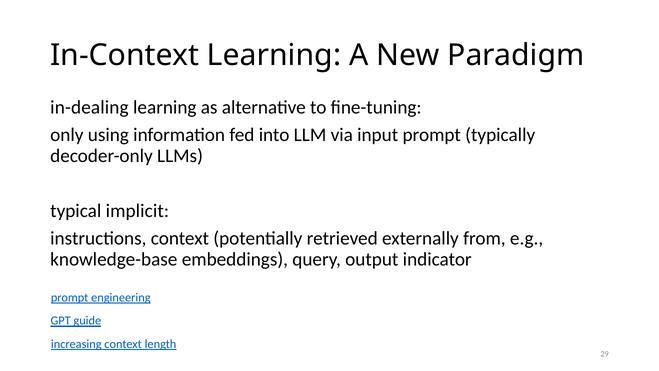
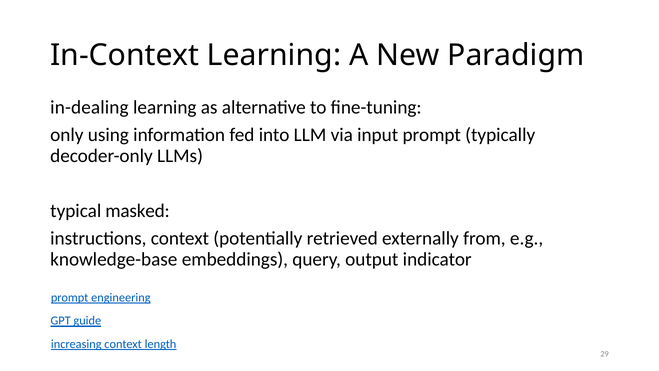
implicit: implicit -> masked
